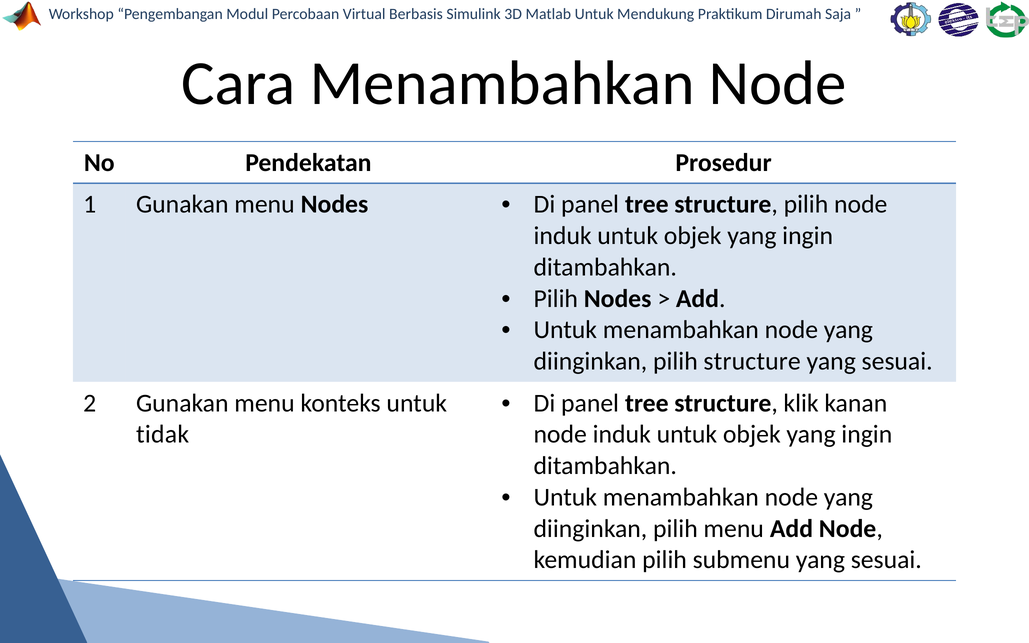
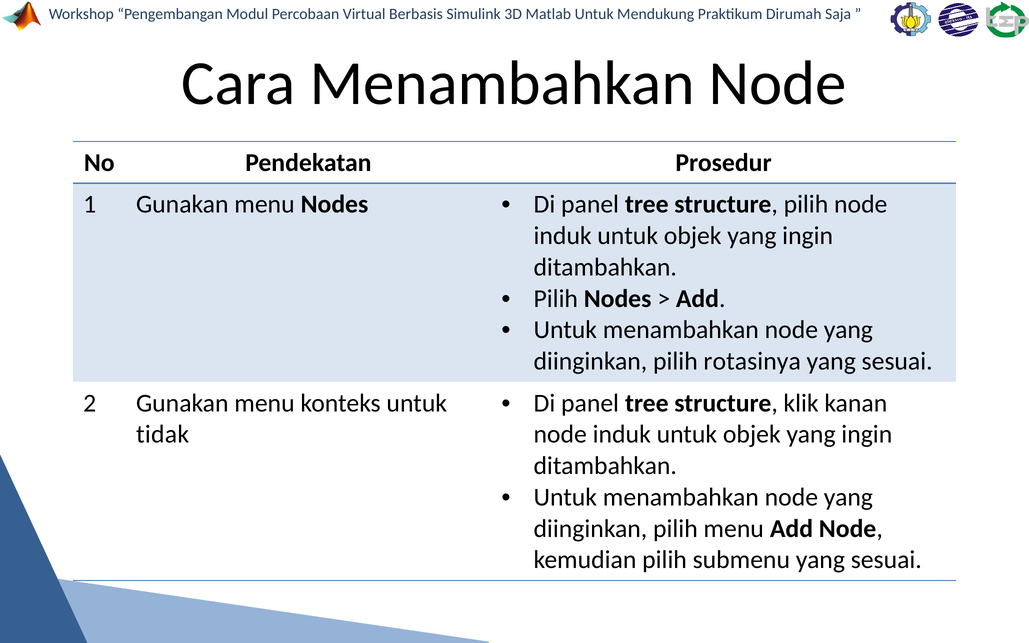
pilih structure: structure -> rotasinya
